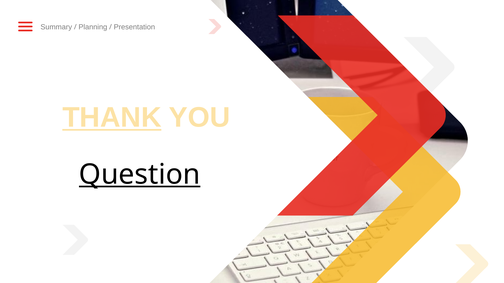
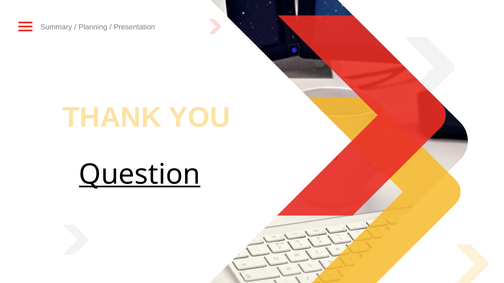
THANK underline: present -> none
